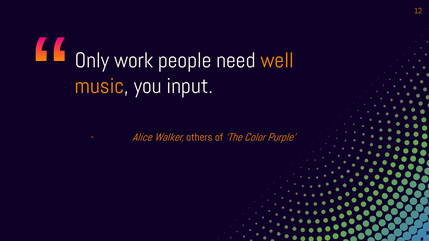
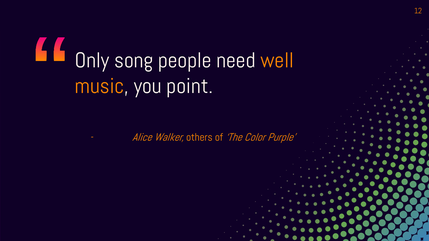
work: work -> song
input: input -> point
